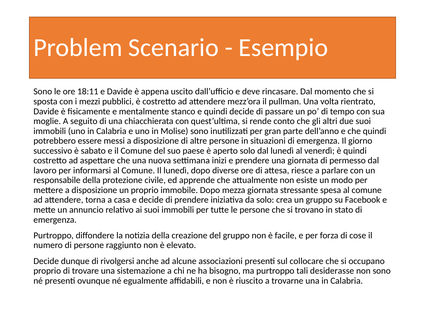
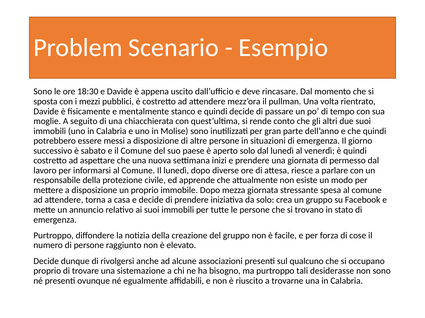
18:11: 18:11 -> 18:30
collocare: collocare -> qualcuno
